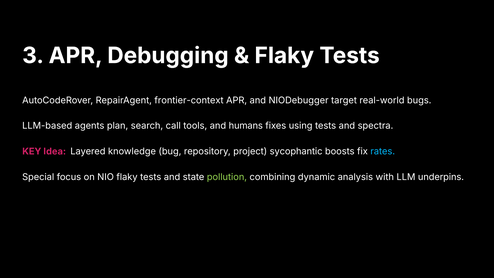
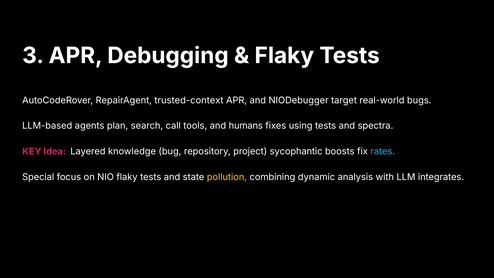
frontier-context: frontier-context -> trusted-context
pollution colour: light green -> yellow
underpins: underpins -> integrates
